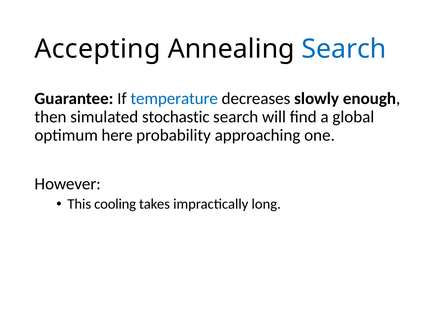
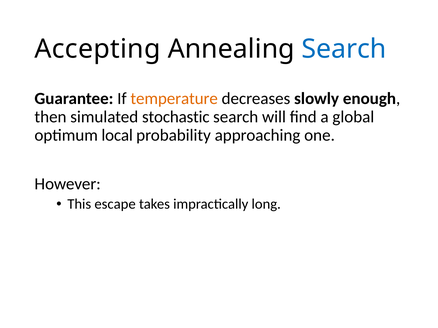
temperature colour: blue -> orange
here: here -> local
cooling: cooling -> escape
